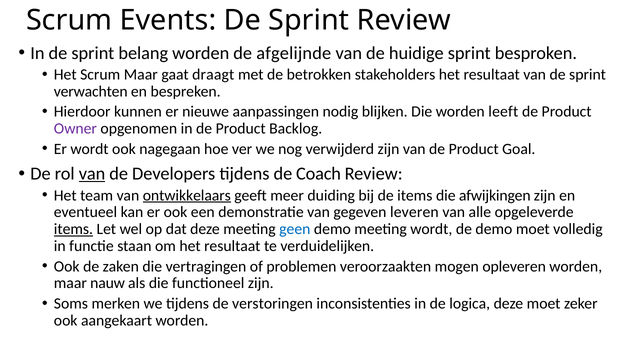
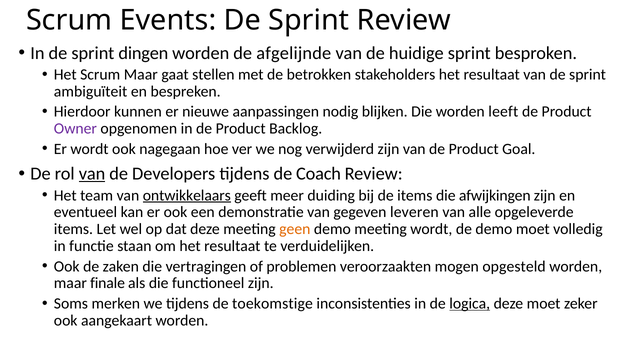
belang: belang -> dingen
draagt: draagt -> stellen
verwachten: verwachten -> ambiguïteit
items at (73, 229) underline: present -> none
geen colour: blue -> orange
opleveren: opleveren -> opgesteld
nauw: nauw -> finale
verstoringen: verstoringen -> toekomstige
logica underline: none -> present
